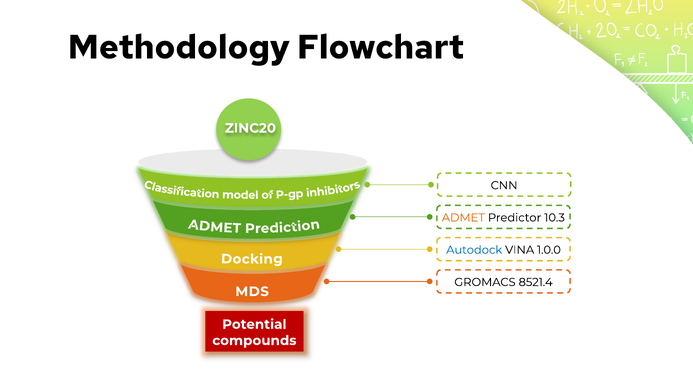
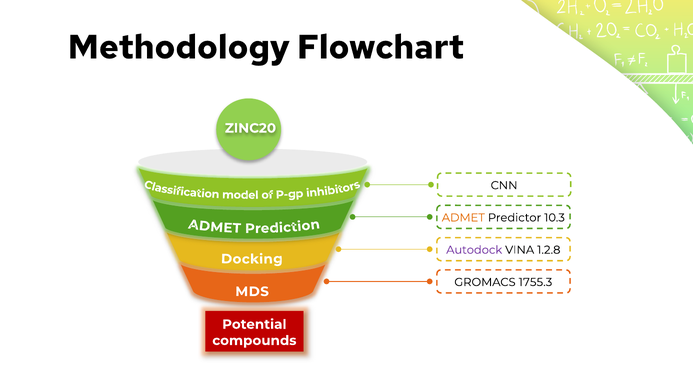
Autodock colour: blue -> purple
1.0.0: 1.0.0 -> 1.2.8
8521.4: 8521.4 -> 1755.3
